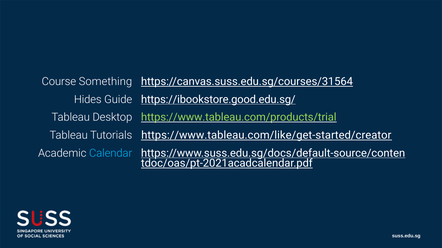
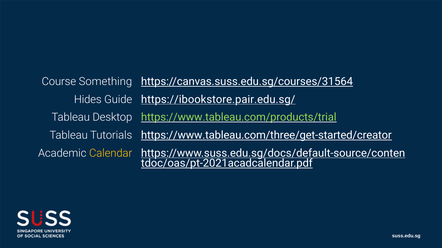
https://ibookstore.good.edu.sg/: https://ibookstore.good.edu.sg/ -> https://ibookstore.pair.edu.sg/
https://www.tableau.com/like/get-started/creator: https://www.tableau.com/like/get-started/creator -> https://www.tableau.com/three/get-started/creator
Calendar colour: light blue -> yellow
